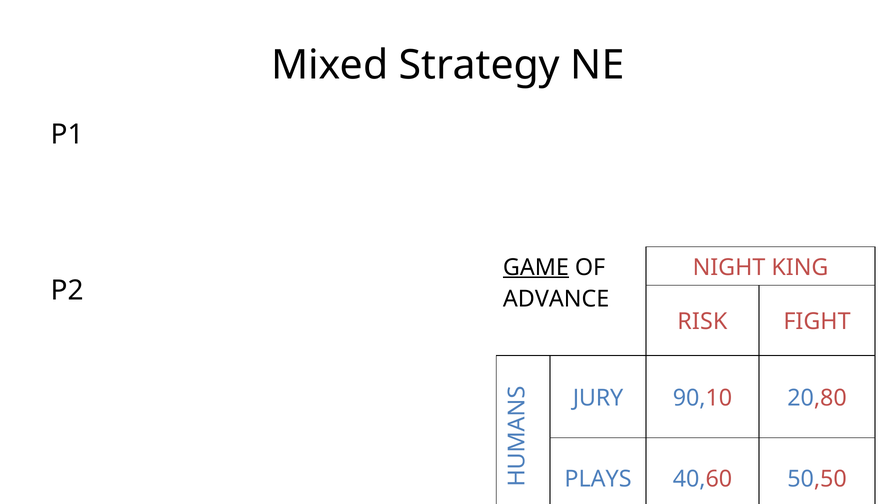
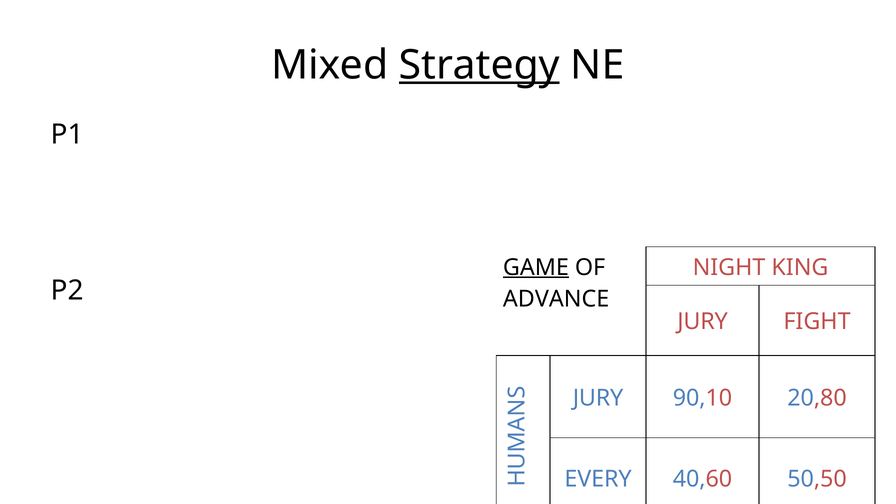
Strategy underline: none -> present
RISK at (702, 322): RISK -> JURY
PLAYS: PLAYS -> EVERY
